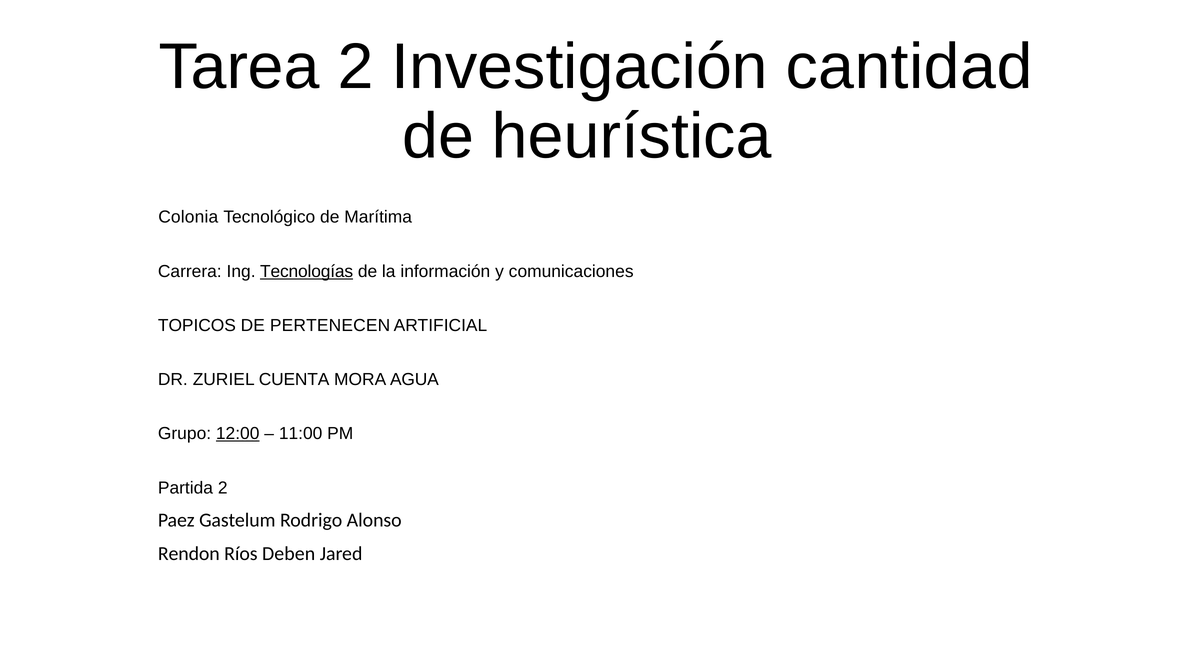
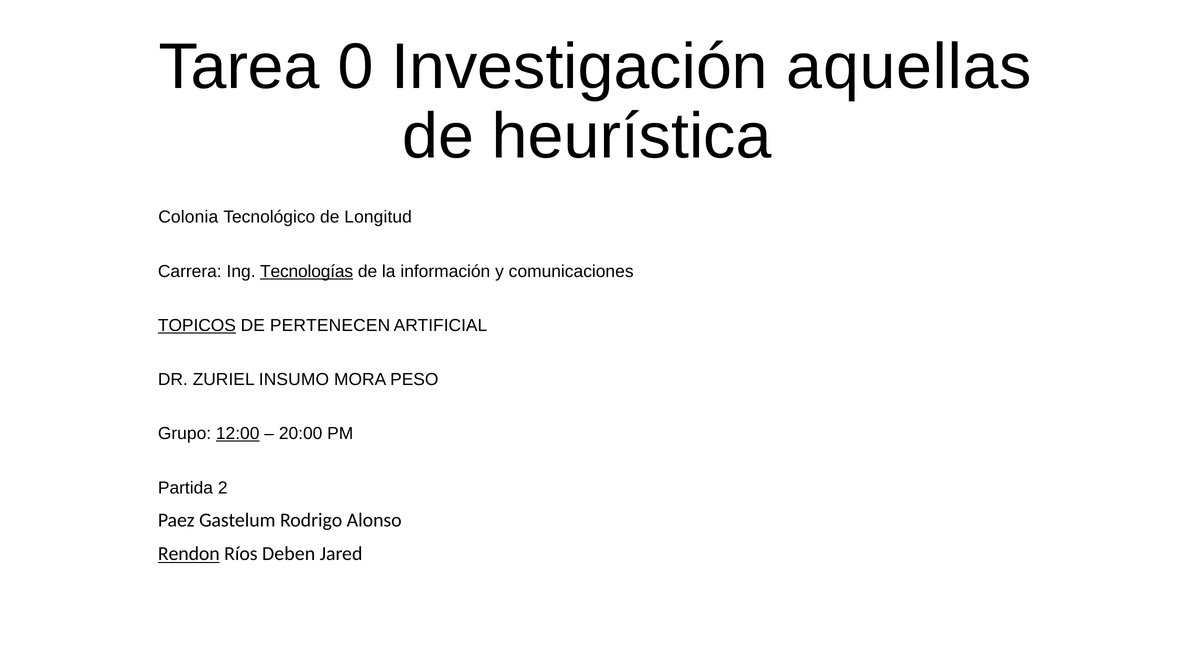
Tarea 2: 2 -> 0
cantidad: cantidad -> aquellas
Marítima: Marítima -> Longitud
TOPICOS underline: none -> present
CUENTA: CUENTA -> INSUMO
AGUA: AGUA -> PESO
11:00: 11:00 -> 20:00
Rendon underline: none -> present
